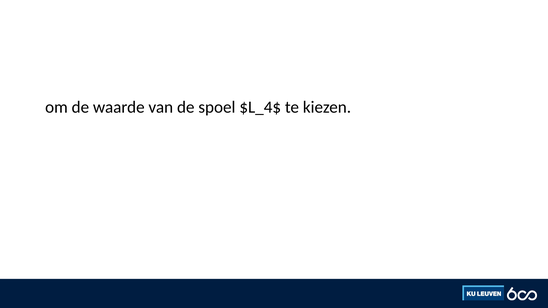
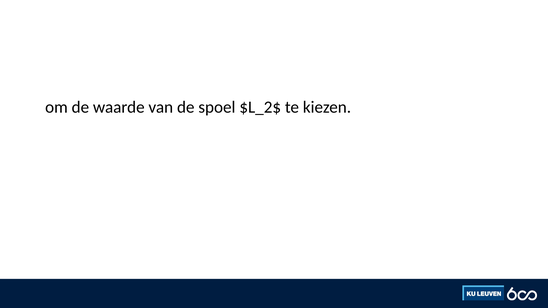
$L_4$: $L_4$ -> $L_2$
